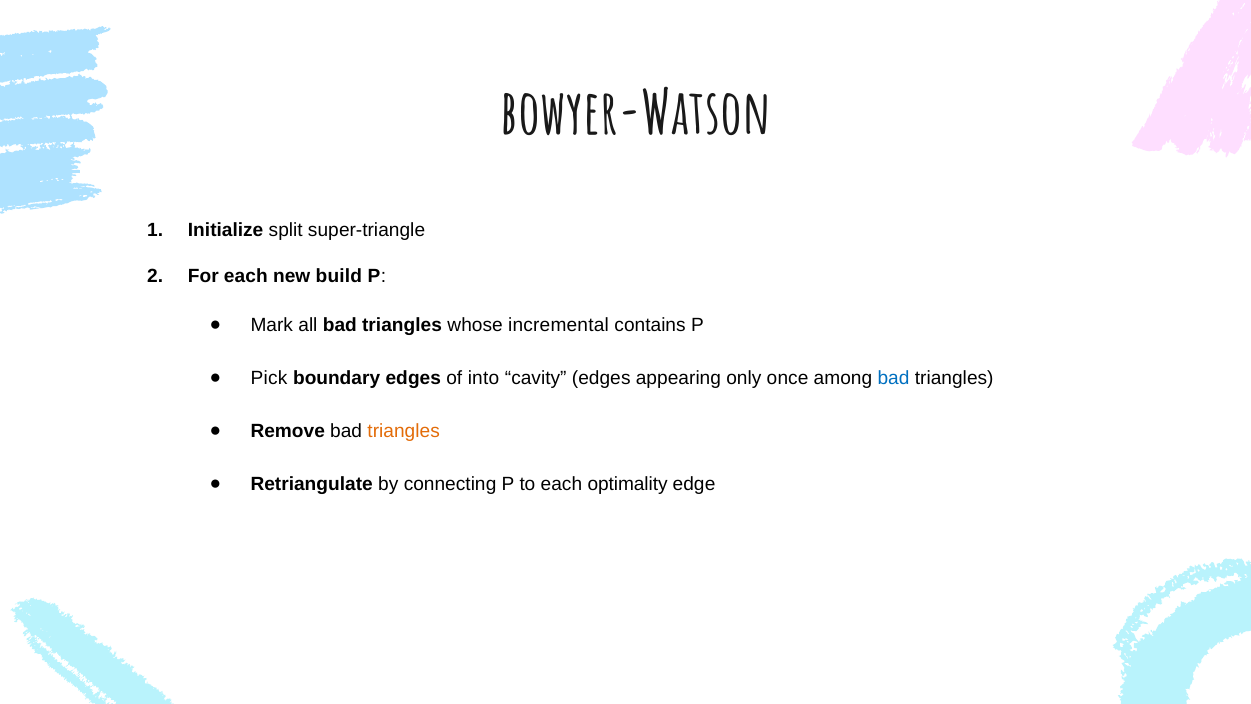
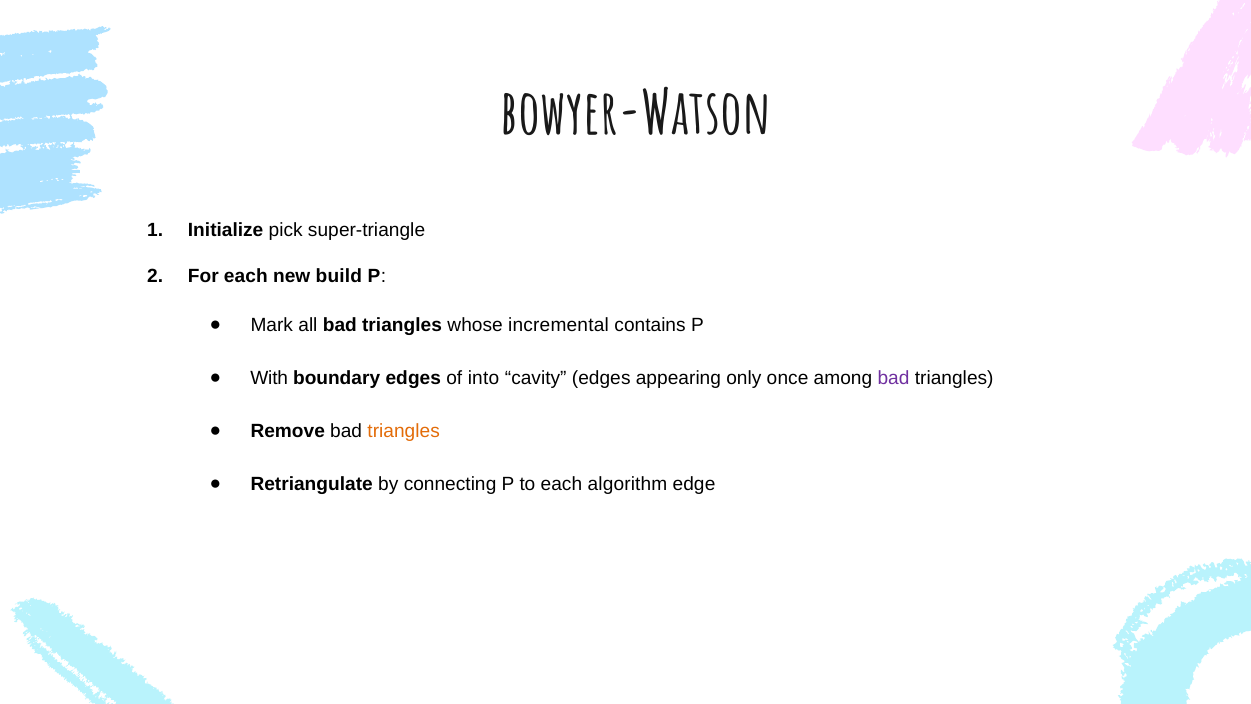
split: split -> pick
Pick: Pick -> With
bad at (894, 378) colour: blue -> purple
optimality: optimality -> algorithm
